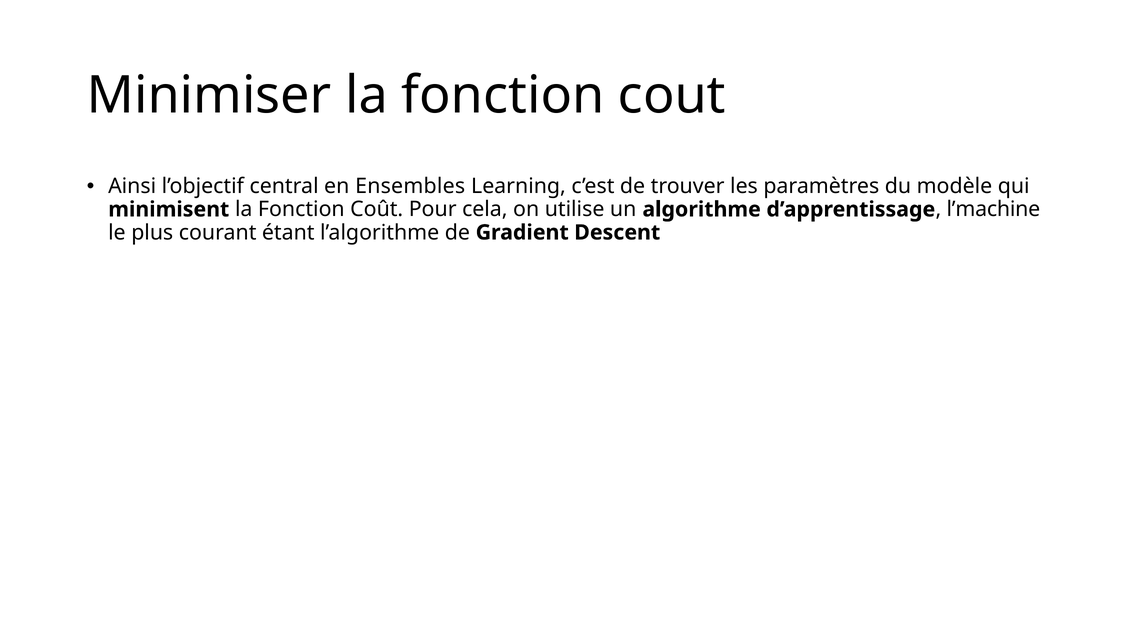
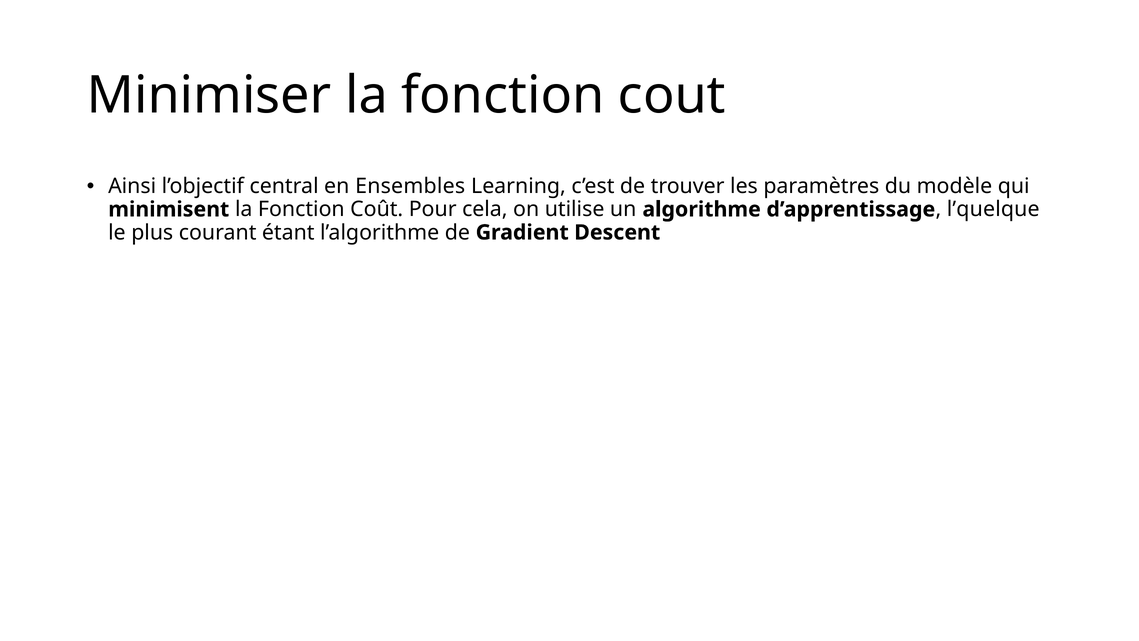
l’machine: l’machine -> l’quelque
